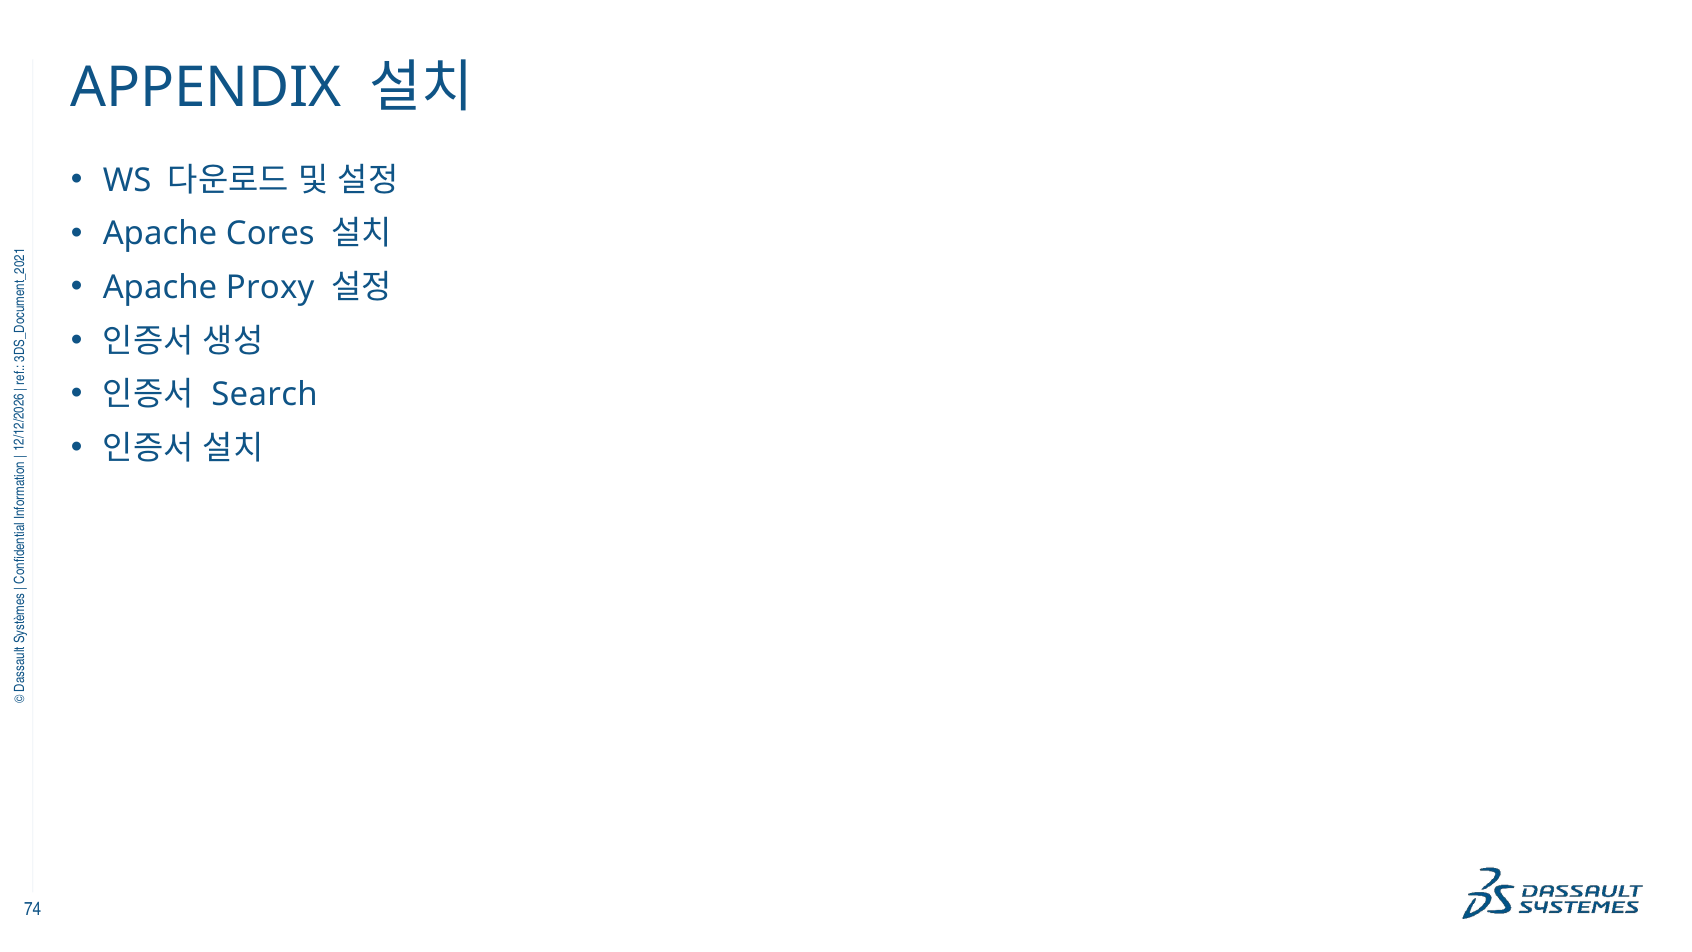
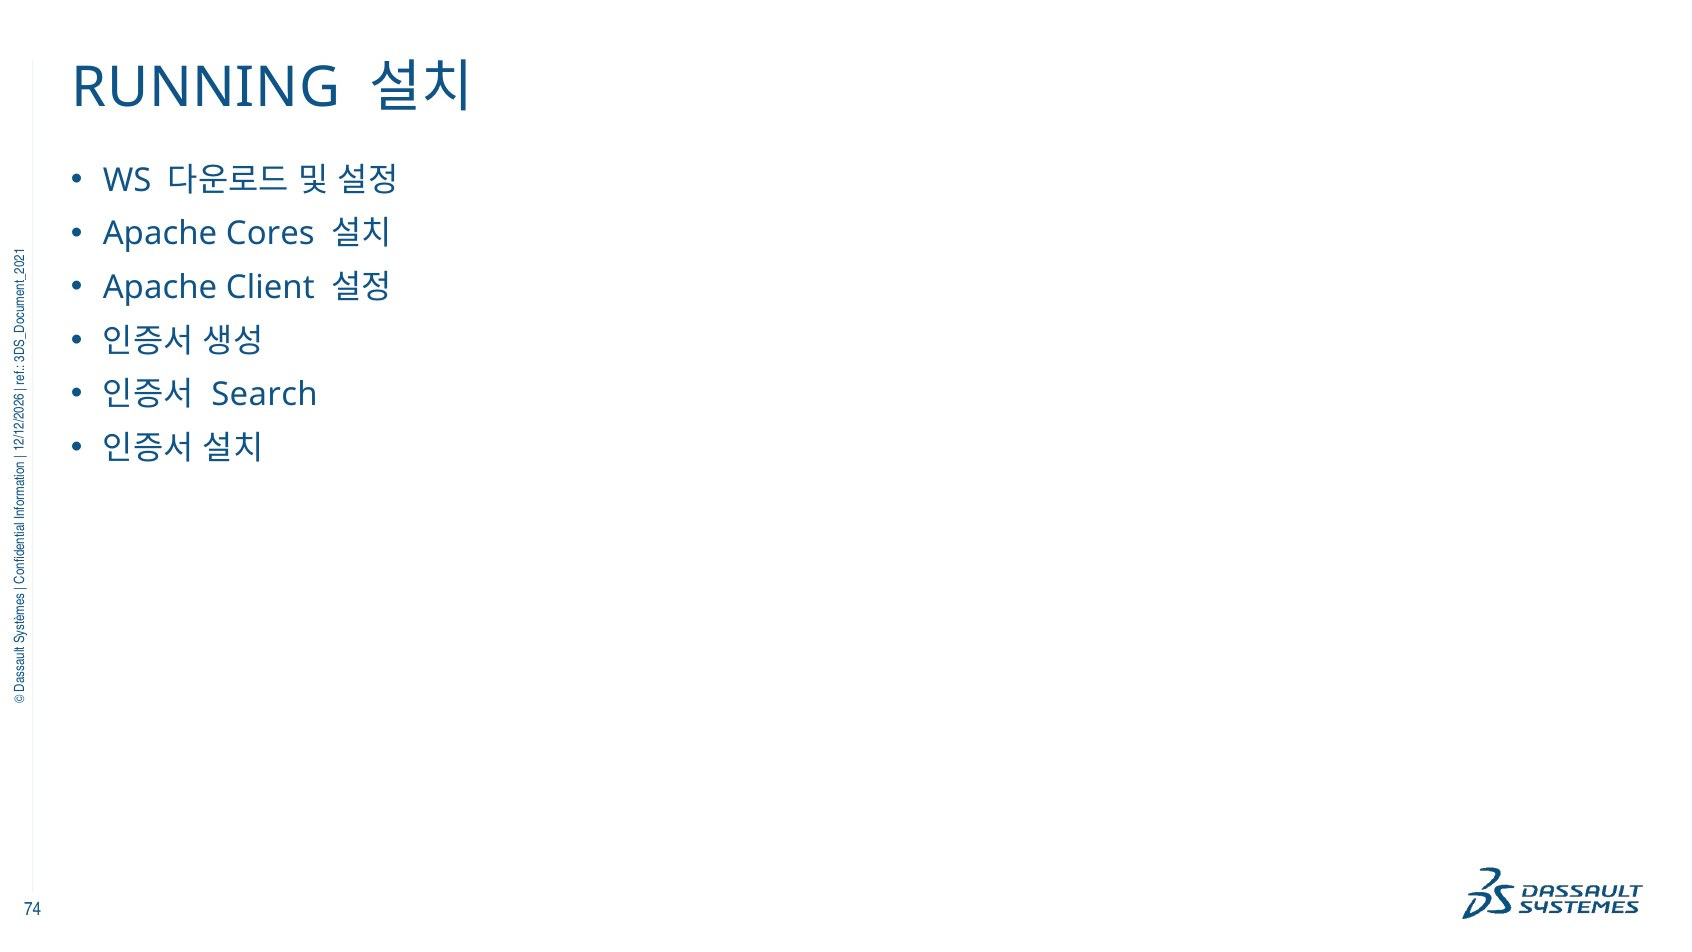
APPENDIX: APPENDIX -> RUNNING
Proxy: Proxy -> Client
